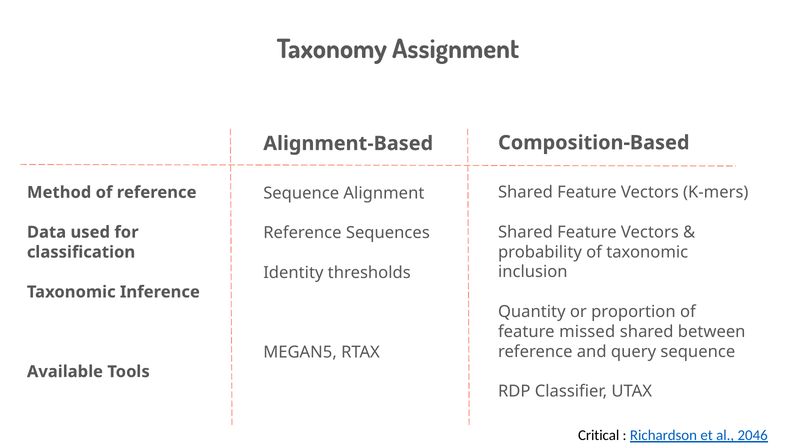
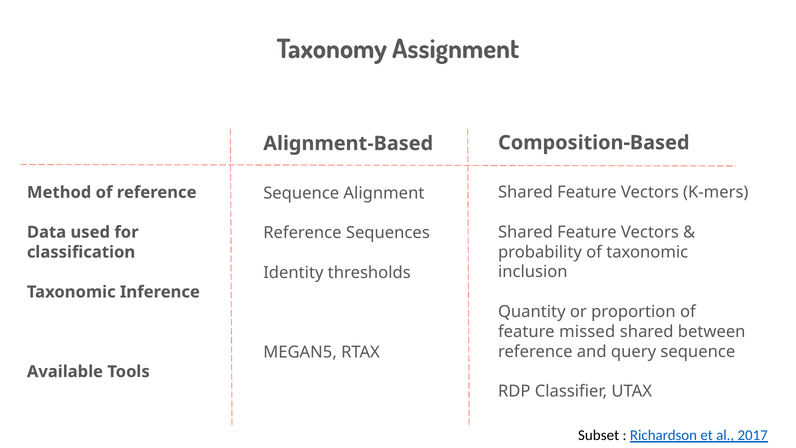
Critical: Critical -> Subset
2046: 2046 -> 2017
